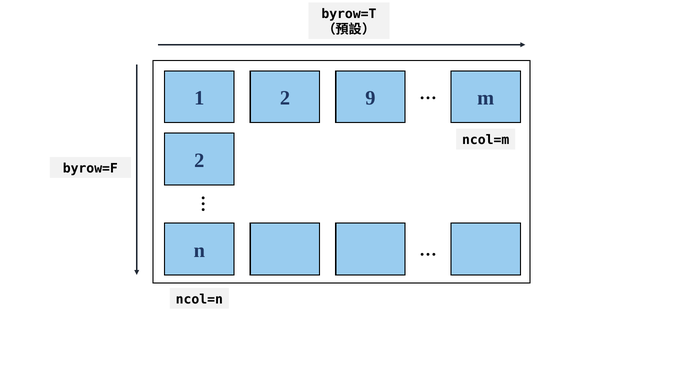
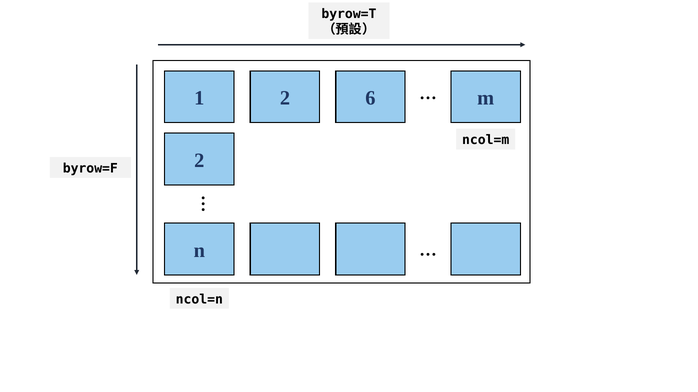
9: 9 -> 6
